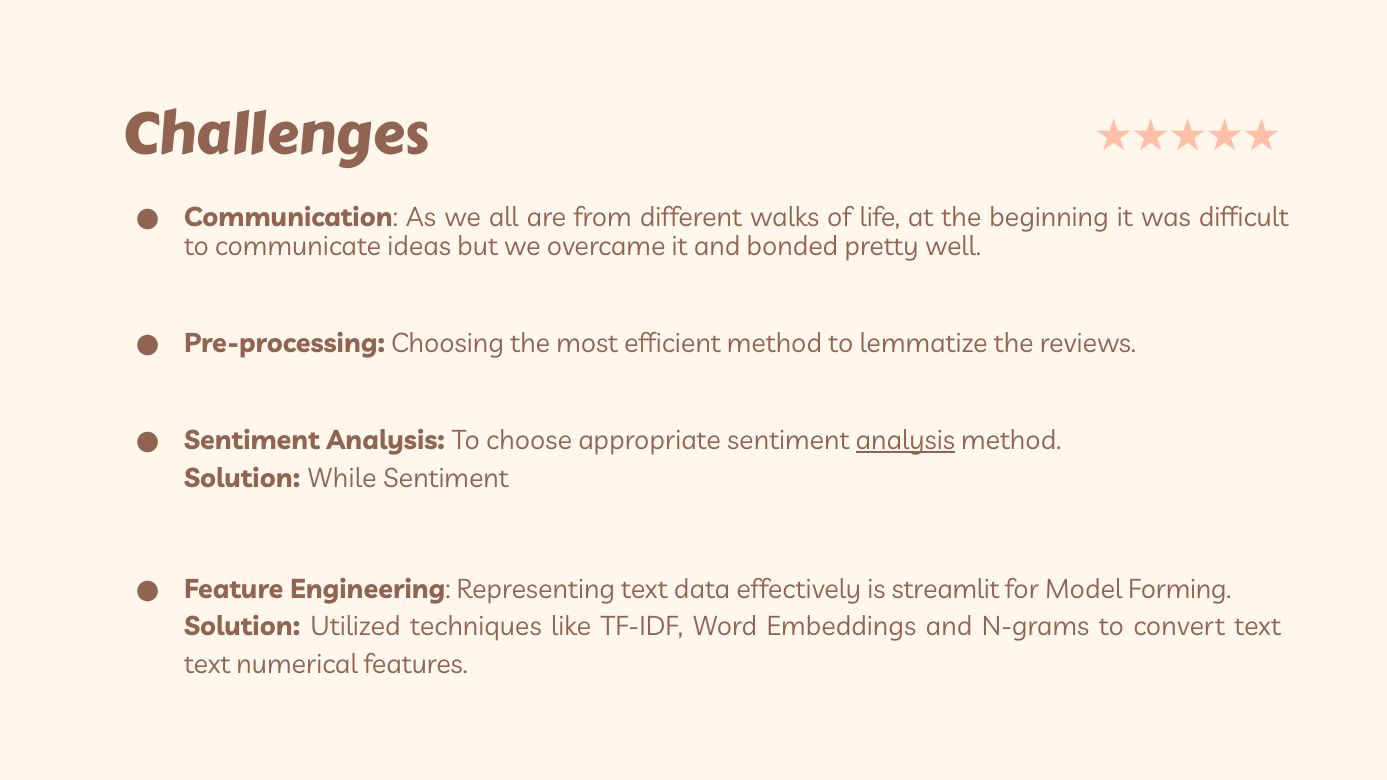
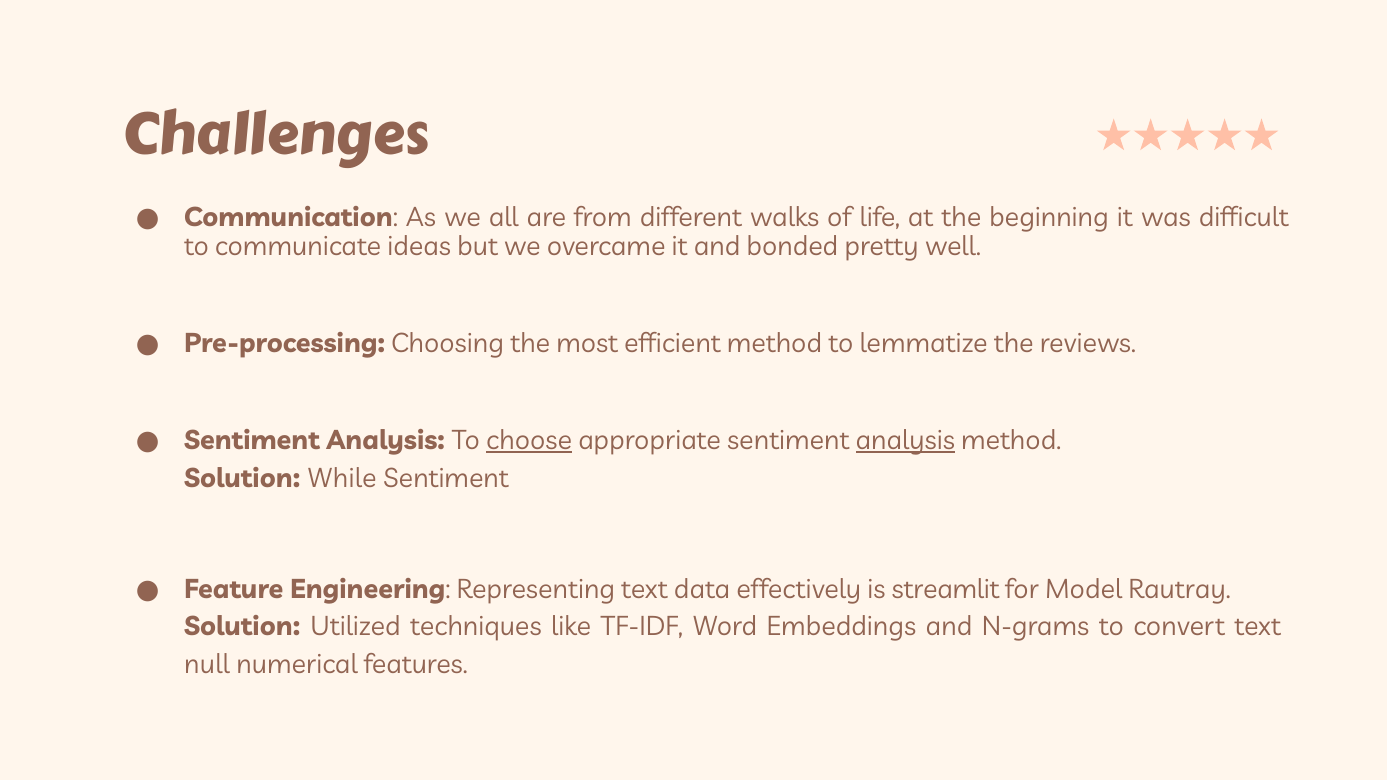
choose underline: none -> present
Forming: Forming -> Rautray
text at (207, 664): text -> null
